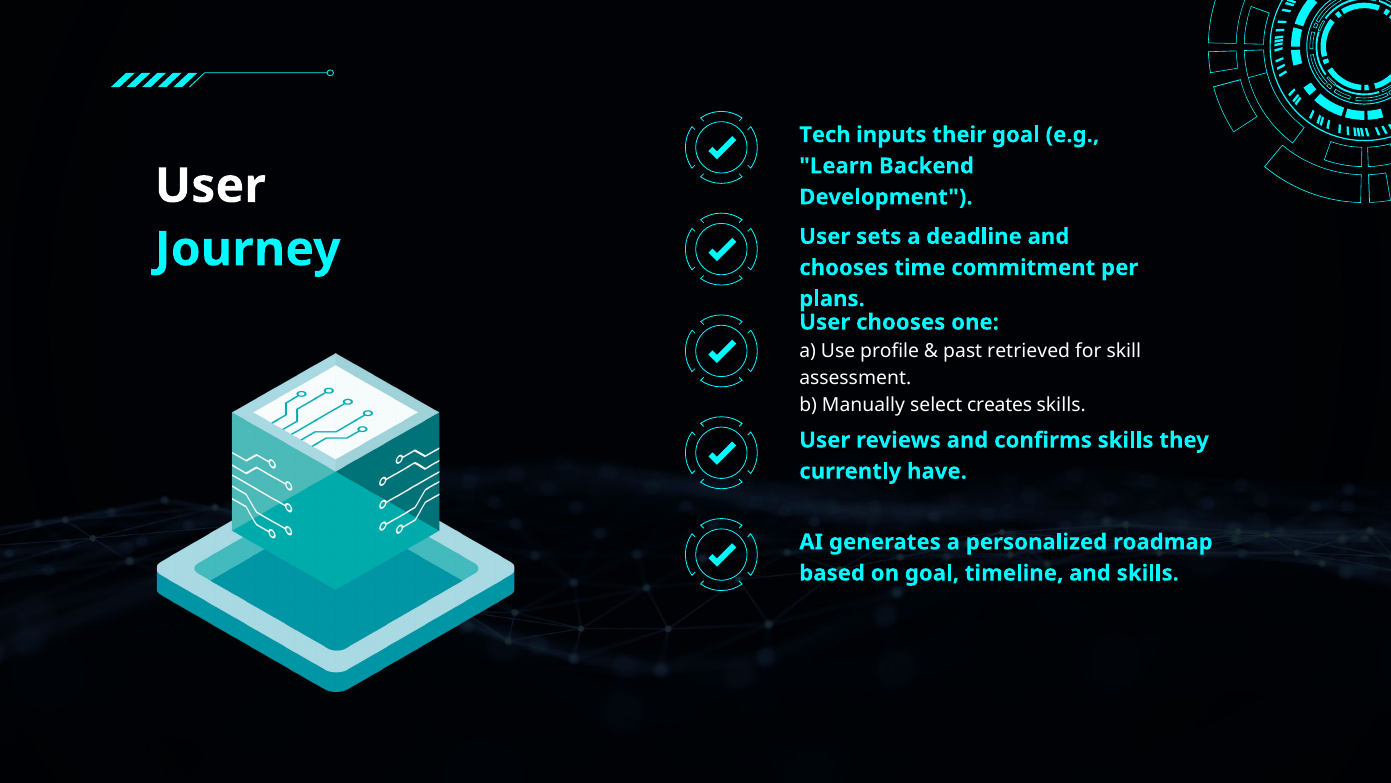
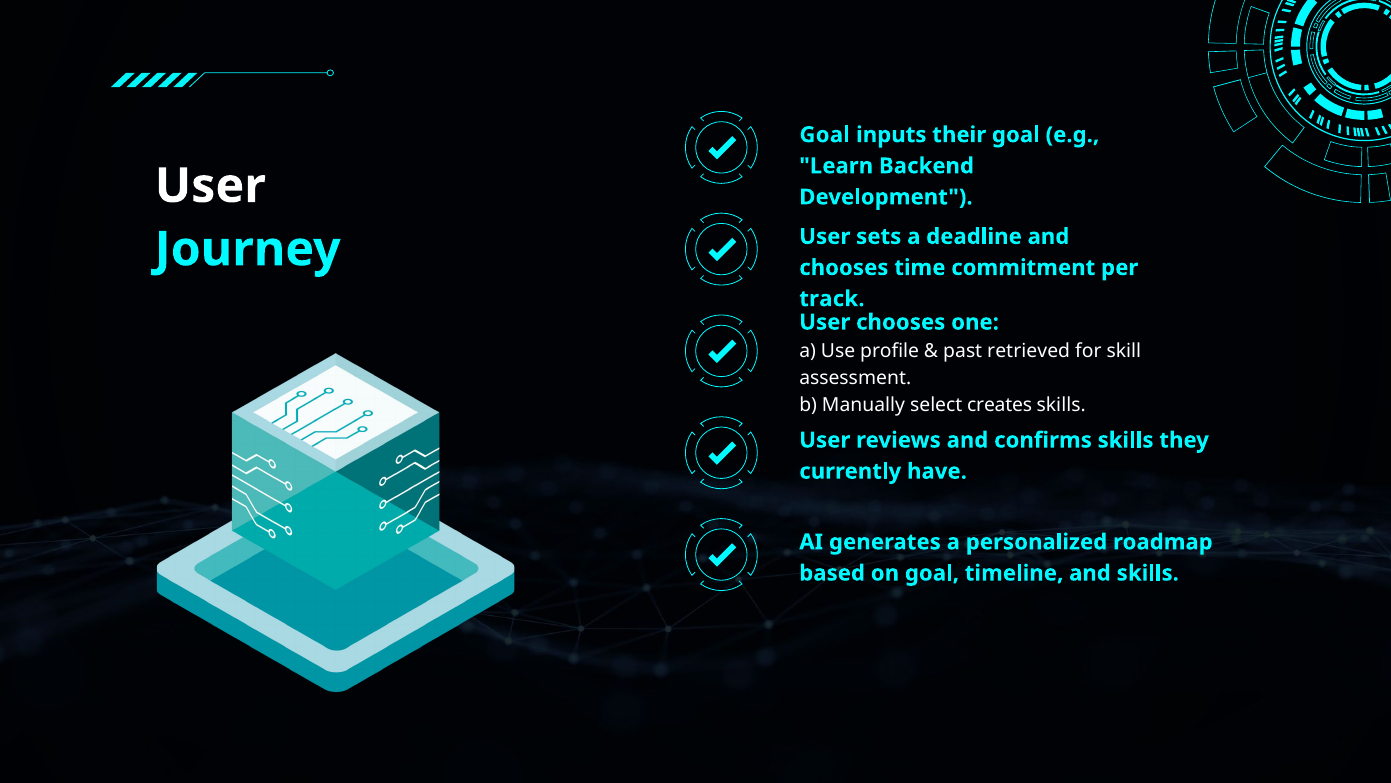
Tech at (825, 135): Tech -> Goal
plans: plans -> track
